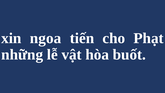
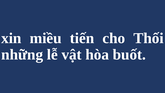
ngoa: ngoa -> miều
Phạt: Phạt -> Thối
